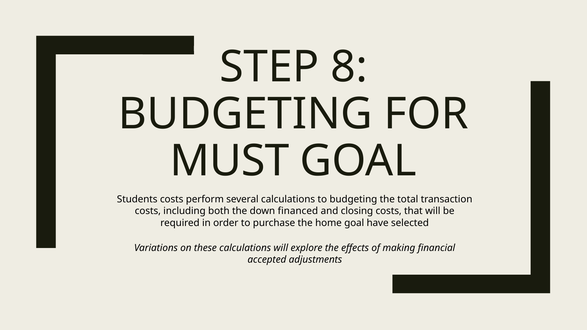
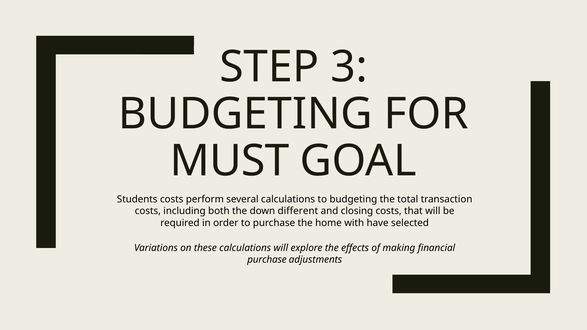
8: 8 -> 3
financed: financed -> different
home goal: goal -> with
accepted at (267, 260): accepted -> purchase
